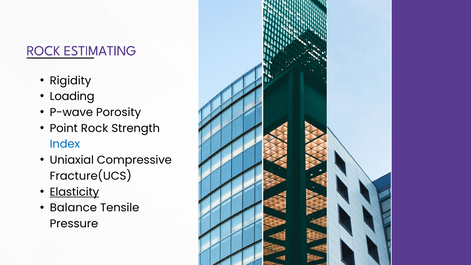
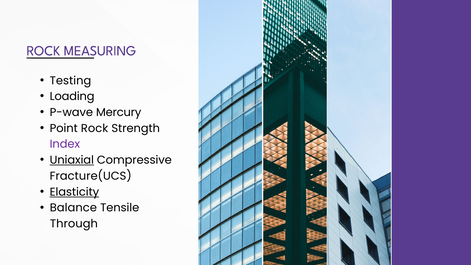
ESTIMATING: ESTIMATING -> MEASURING
Rigidity: Rigidity -> Testing
Porosity: Porosity -> Mercury
Index colour: blue -> purple
Uniaxial underline: none -> present
Pressure: Pressure -> Through
